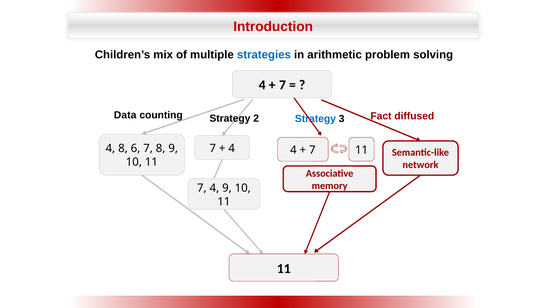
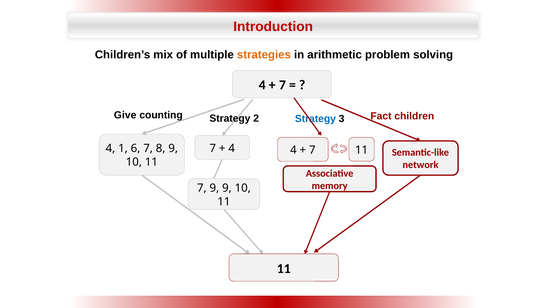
strategies colour: blue -> orange
Data: Data -> Give
diffused: diffused -> children
4 8: 8 -> 1
7 4: 4 -> 9
